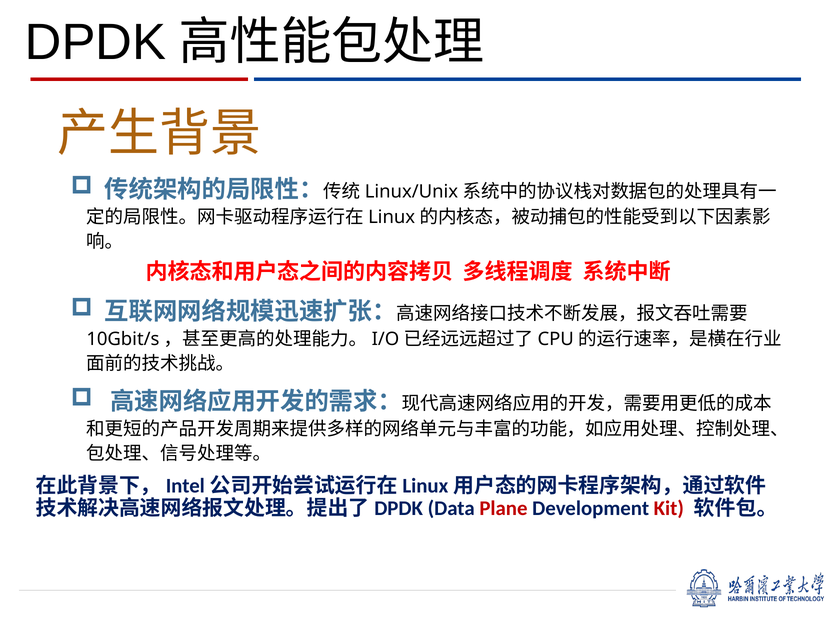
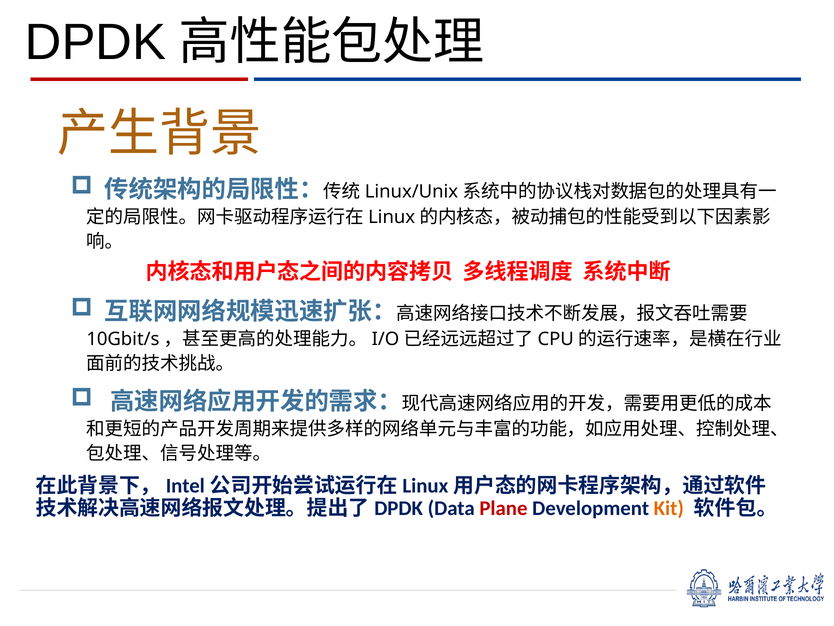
Kit colour: red -> orange
